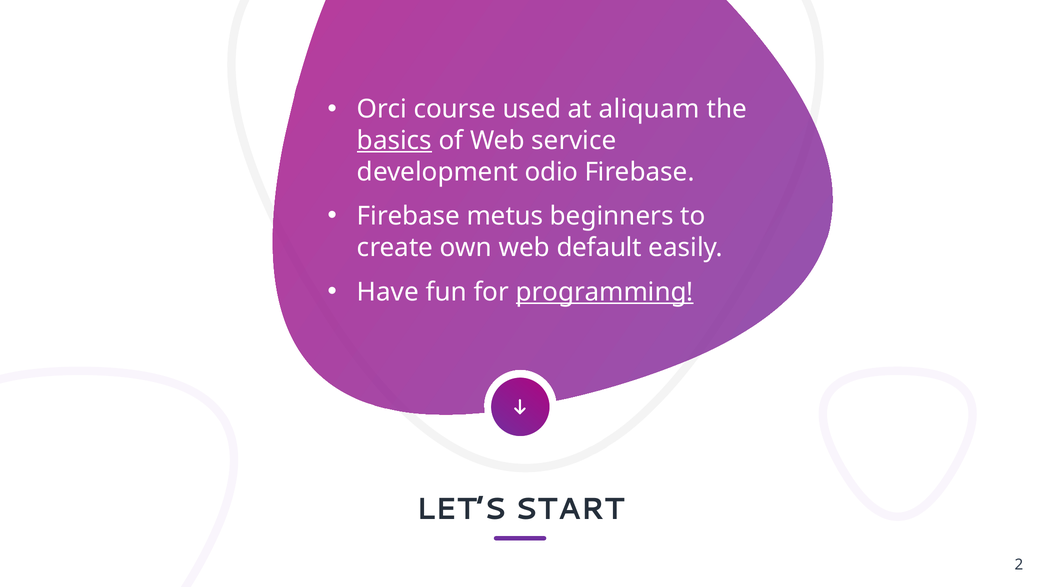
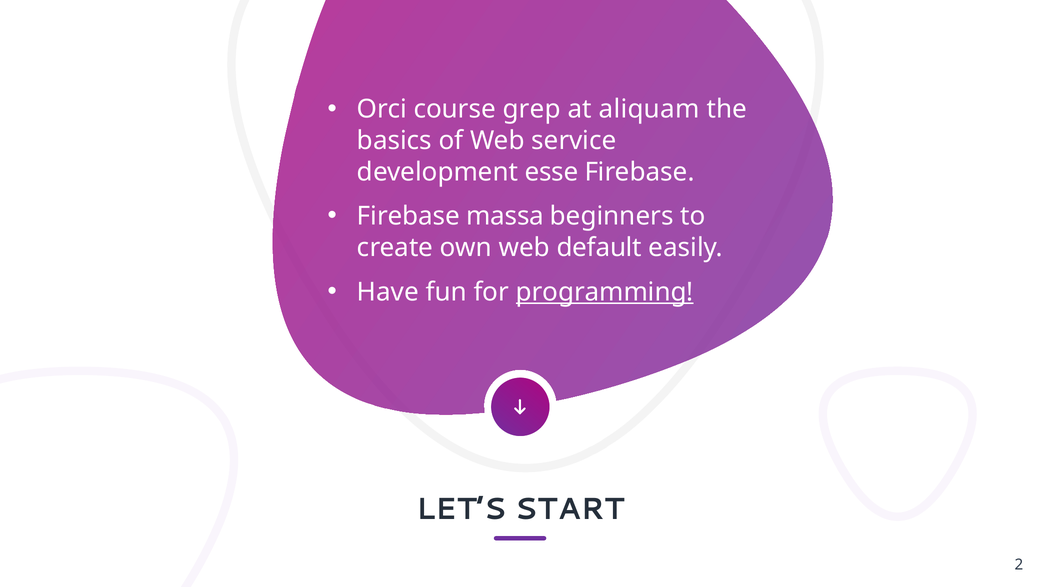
used: used -> grep
basics underline: present -> none
odio: odio -> esse
metus: metus -> massa
